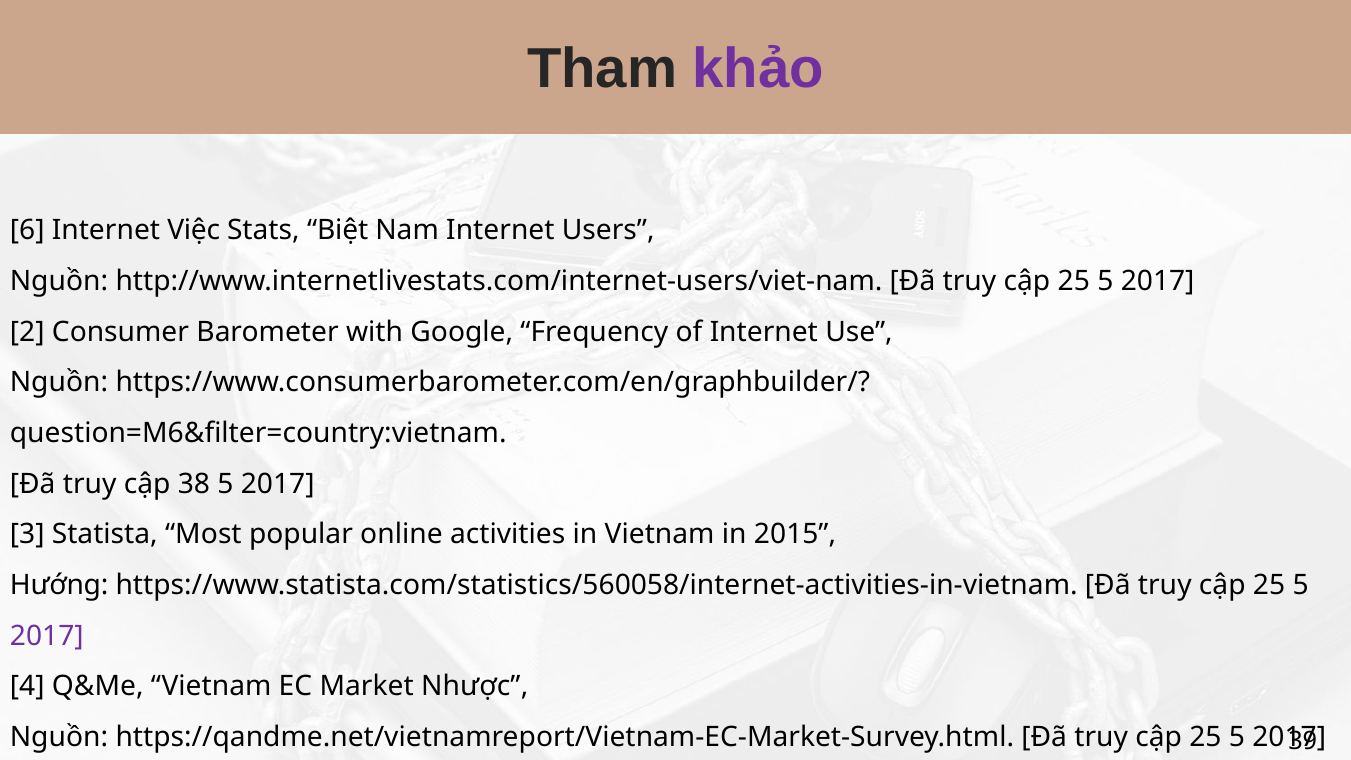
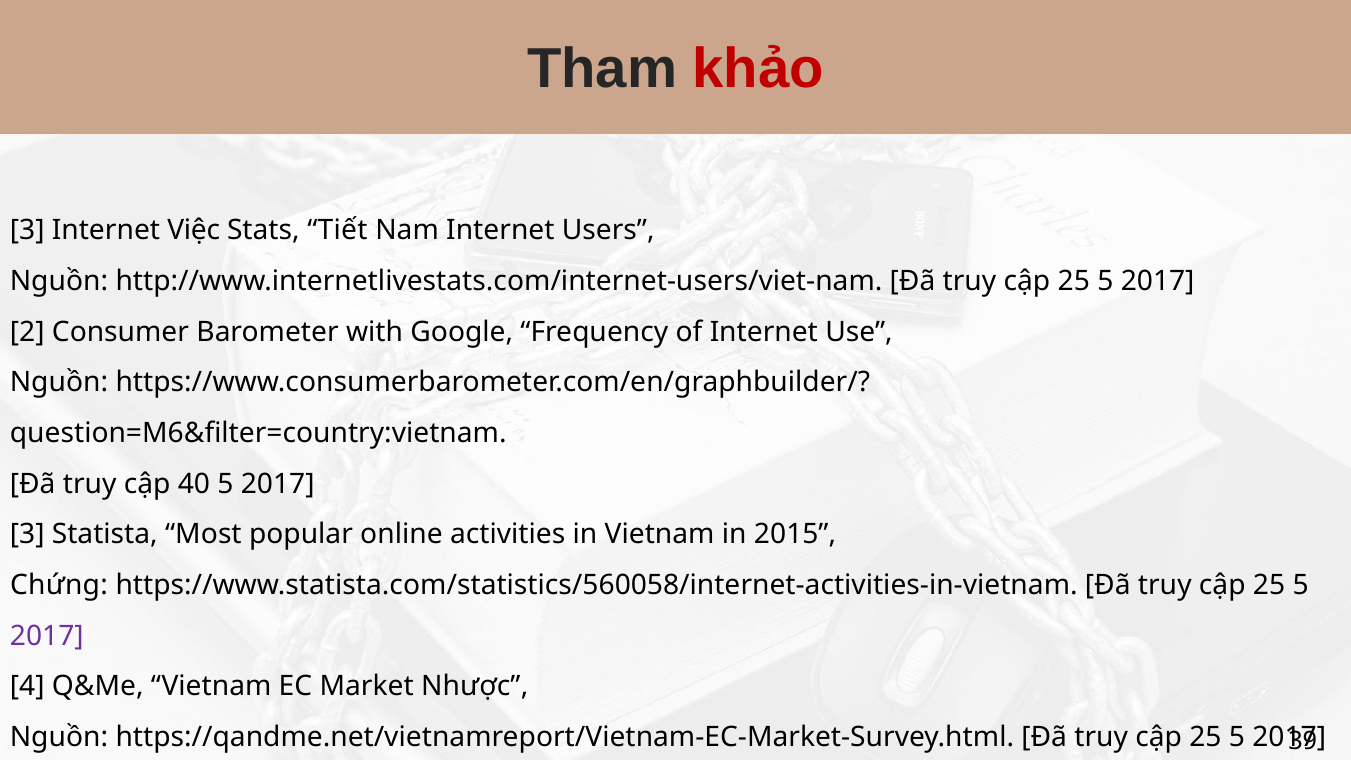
khảo colour: purple -> red
6 at (27, 230): 6 -> 3
Biệt: Biệt -> Tiết
38: 38 -> 40
Hướng: Hướng -> Chứng
